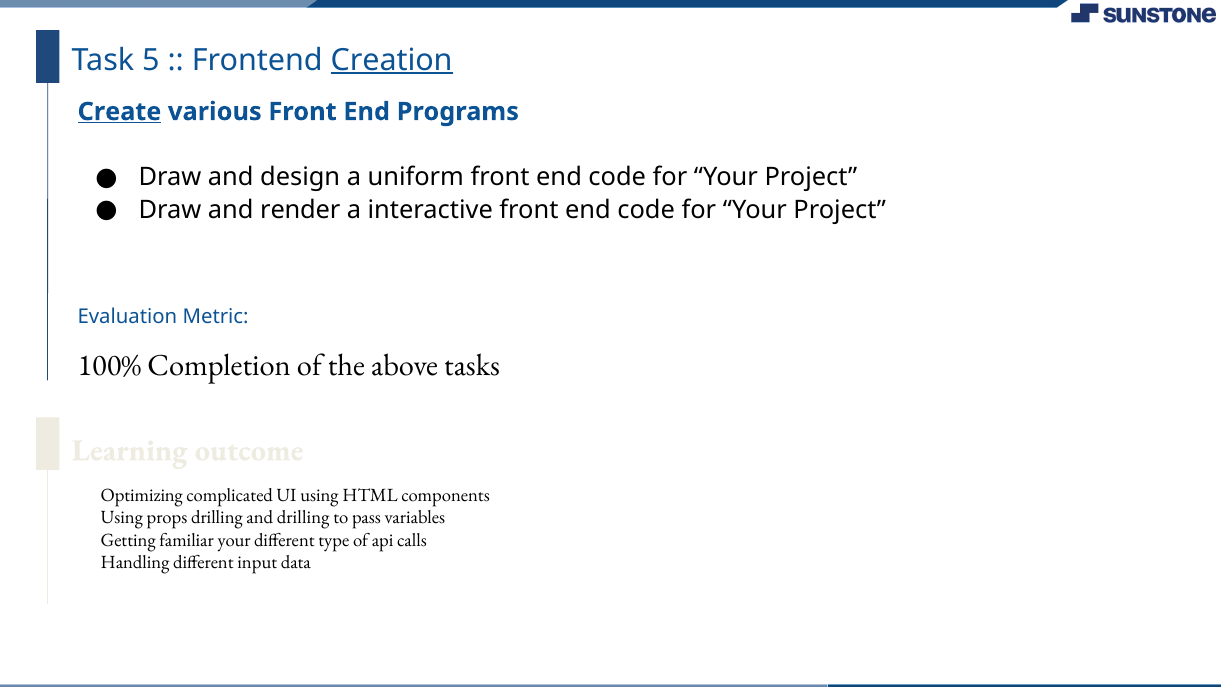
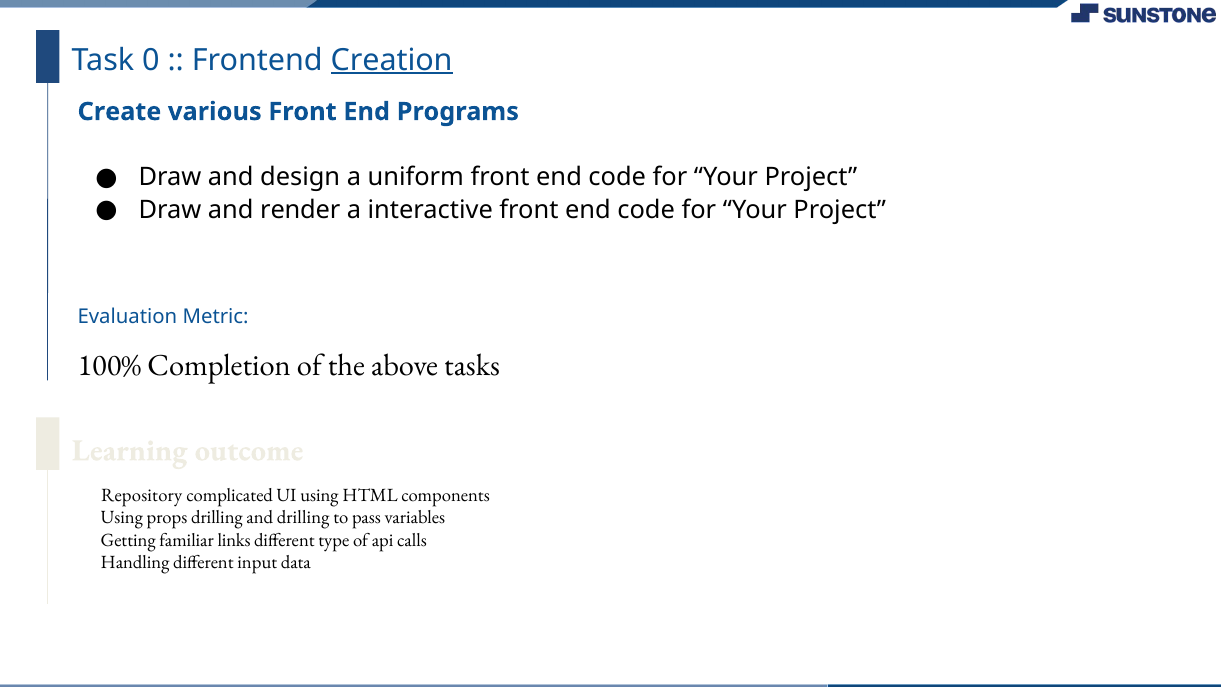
5: 5 -> 0
Create underline: present -> none
Optimizing: Optimizing -> Repository
familiar your: your -> links
